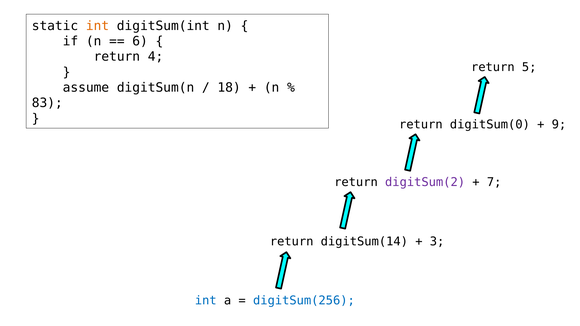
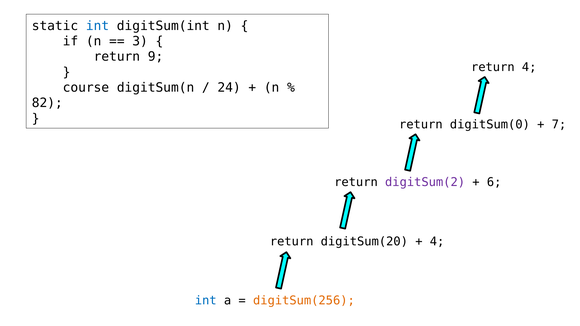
int at (98, 26) colour: orange -> blue
6: 6 -> 3
4: 4 -> 9
return 5: 5 -> 4
assume: assume -> course
18: 18 -> 24
83: 83 -> 82
9: 9 -> 7
7: 7 -> 6
digitSum(14: digitSum(14 -> digitSum(20
3 at (437, 242): 3 -> 4
digitSum(256 colour: blue -> orange
